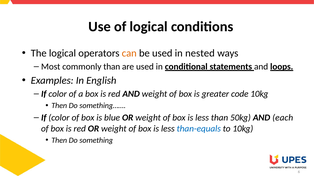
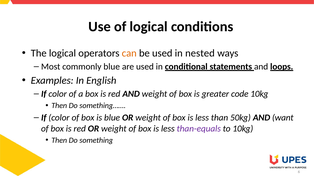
commonly than: than -> blue
each: each -> want
than-equals colour: blue -> purple
